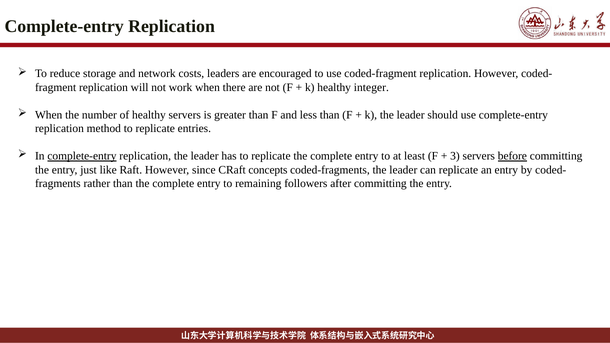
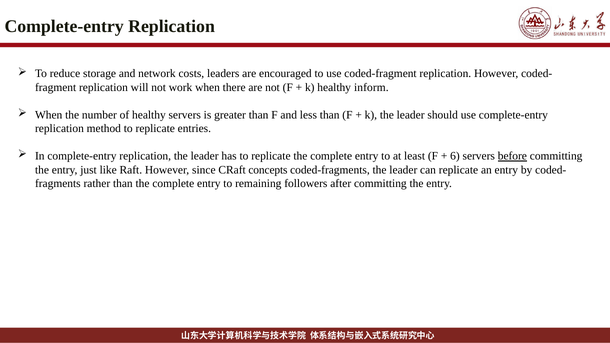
integer: integer -> inform
complete-entry at (82, 156) underline: present -> none
3: 3 -> 6
